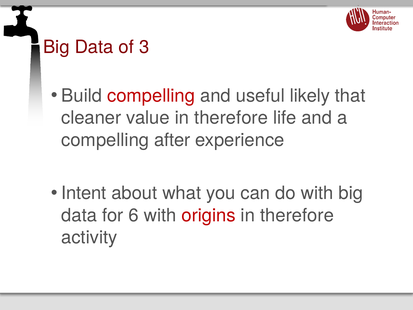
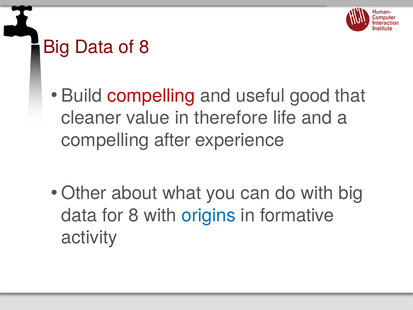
of 3: 3 -> 8
likely: likely -> good
Intent: Intent -> Other
for 6: 6 -> 8
origins colour: red -> blue
therefore at (297, 215): therefore -> formative
